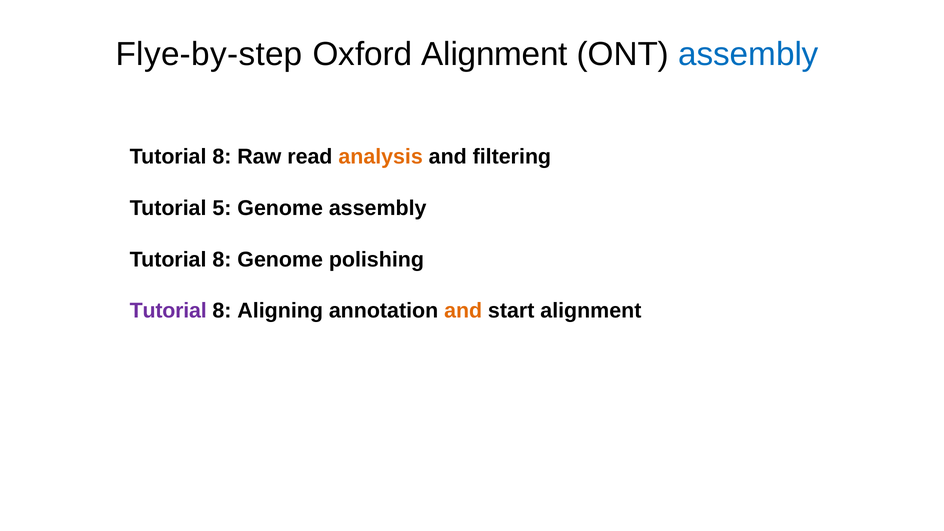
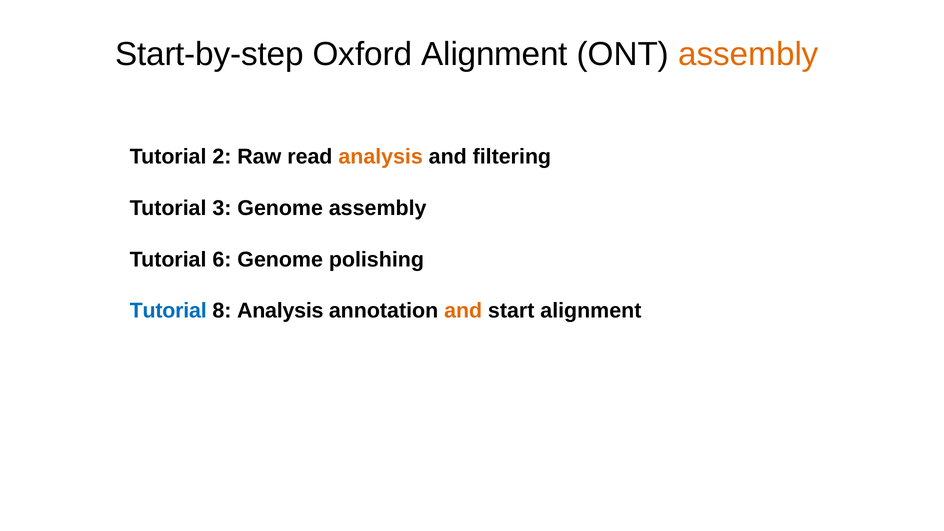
Flye-by-step: Flye-by-step -> Start-by-step
assembly at (748, 54) colour: blue -> orange
8 at (222, 157): 8 -> 2
5: 5 -> 3
8 at (222, 259): 8 -> 6
Tutorial at (168, 311) colour: purple -> blue
8 Aligning: Aligning -> Analysis
